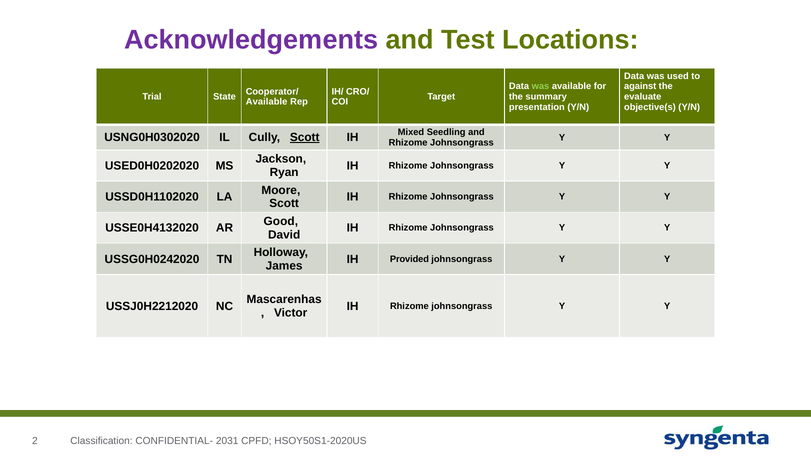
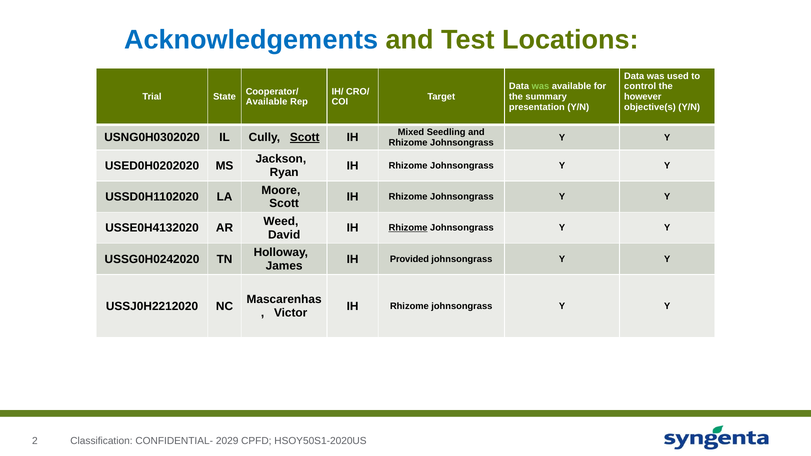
Acknowledgements colour: purple -> blue
against: against -> control
evaluate: evaluate -> however
Good: Good -> Weed
Rhizome at (408, 228) underline: none -> present
2031: 2031 -> 2029
